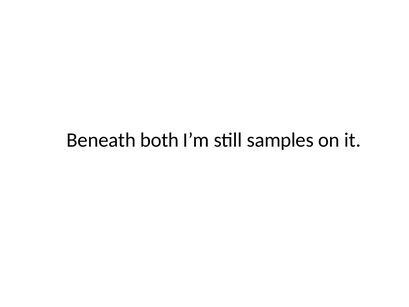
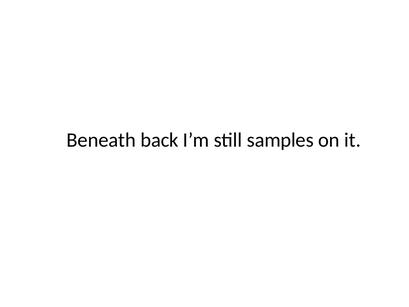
both: both -> back
